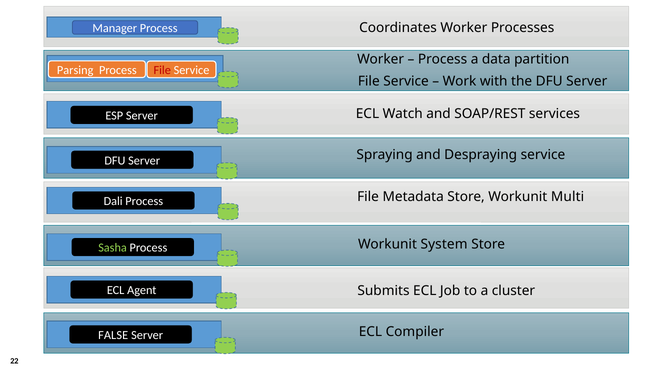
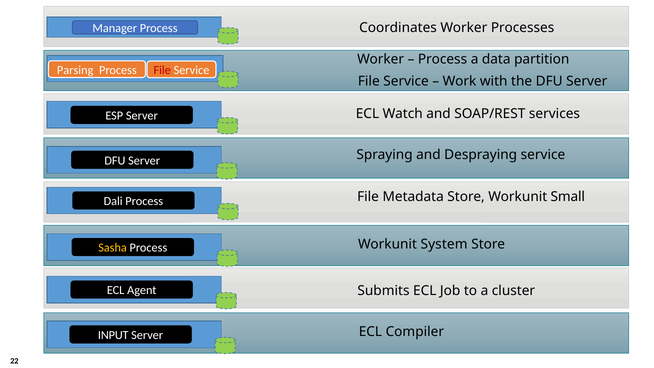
Multi: Multi -> Small
Sasha colour: light green -> yellow
FALSE: FALSE -> INPUT
